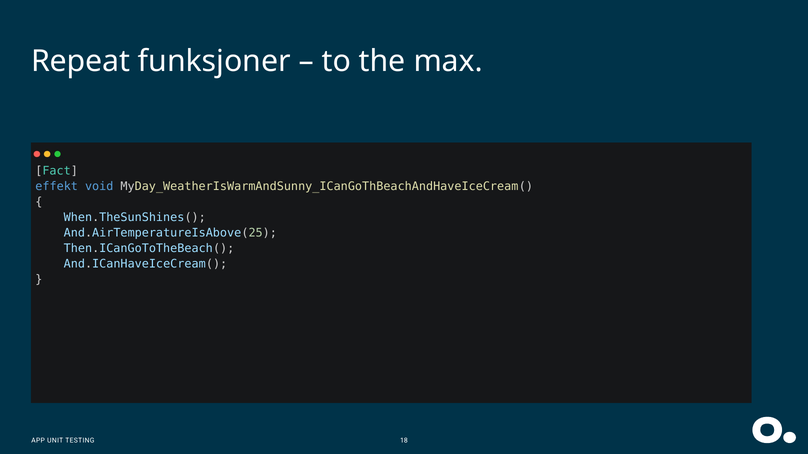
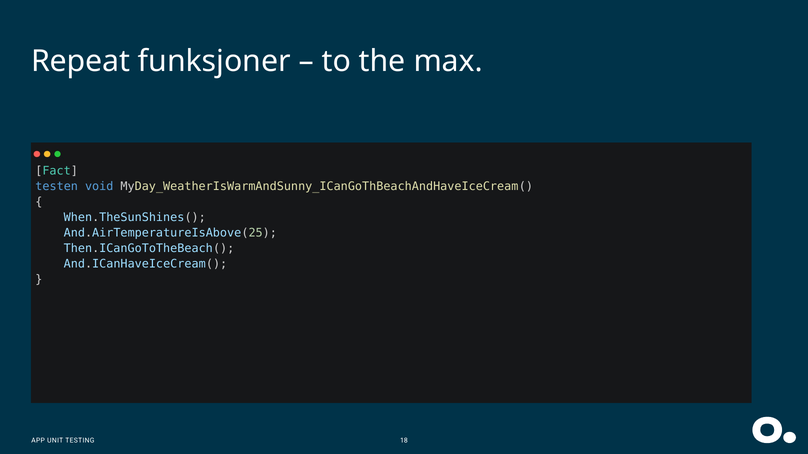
effekt: effekt -> testen
